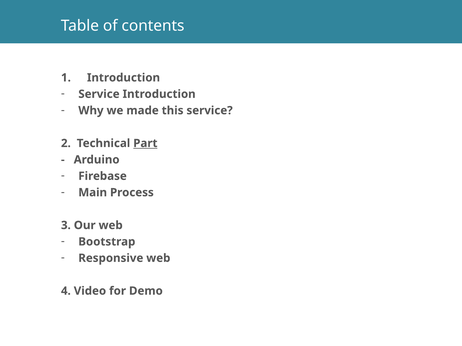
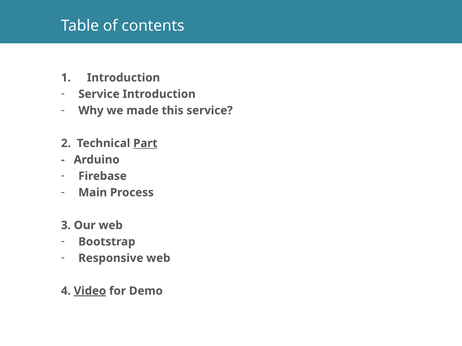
Video underline: none -> present
